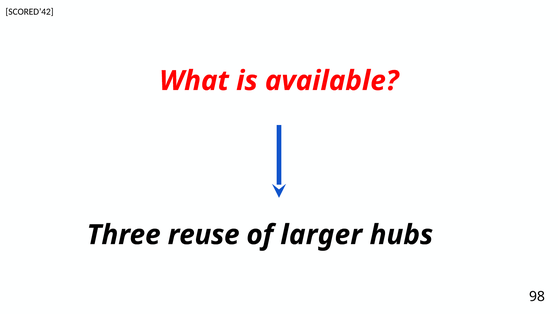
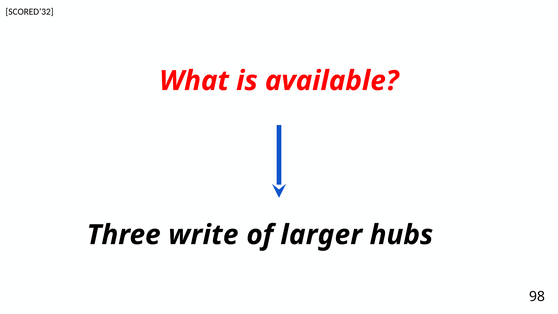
SCORED’42: SCORED’42 -> SCORED’32
reuse: reuse -> write
